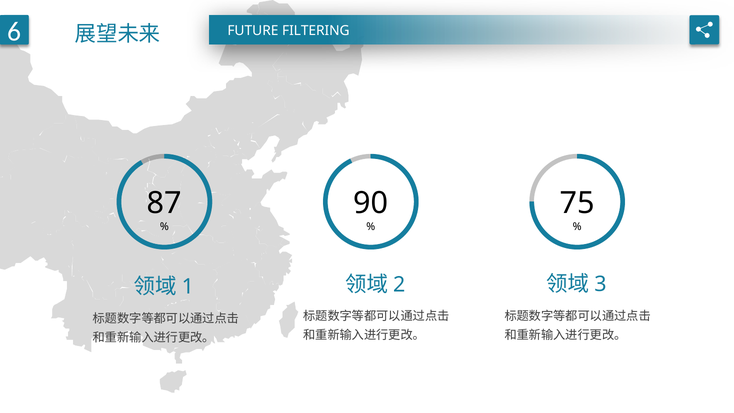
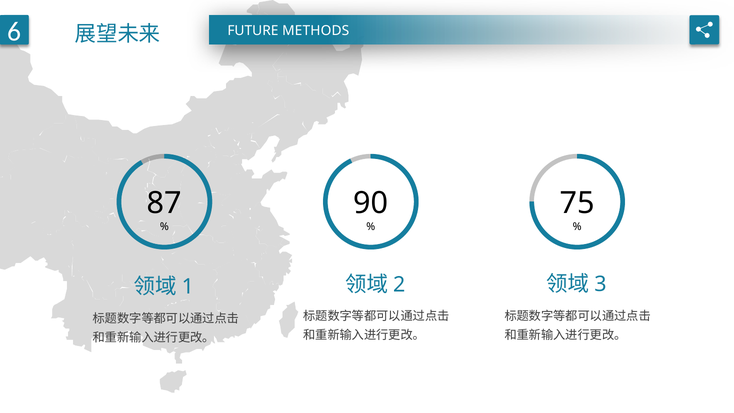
FILTERING: FILTERING -> METHODS
